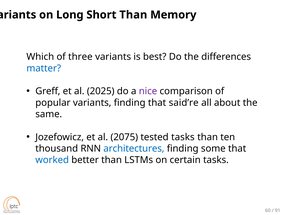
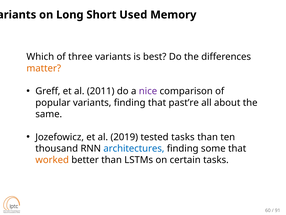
Short Than: Than -> Used
matter colour: blue -> orange
2025: 2025 -> 2011
said’re: said’re -> past’re
2075: 2075 -> 2019
worked colour: blue -> orange
